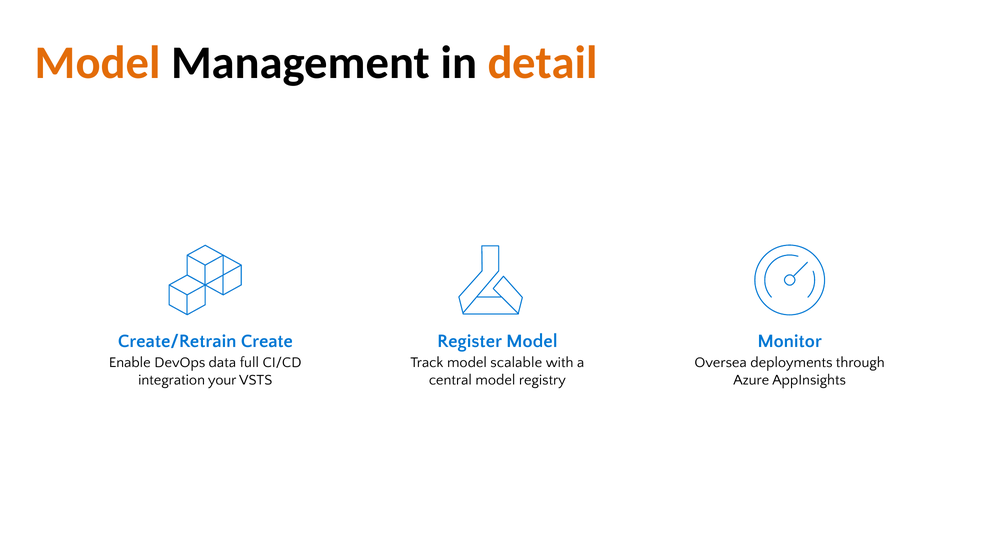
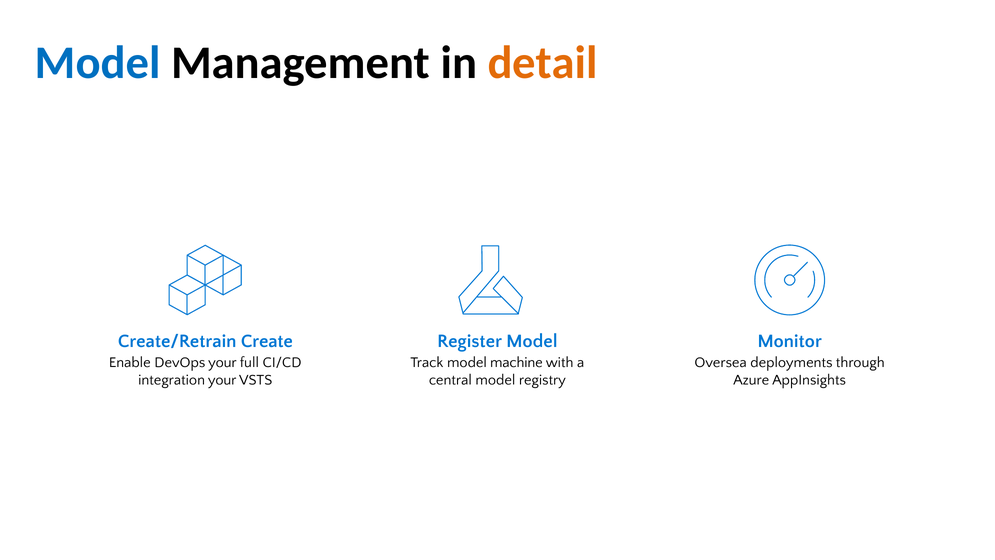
Model at (98, 63) colour: orange -> blue
DevOps data: data -> your
scalable: scalable -> machine
